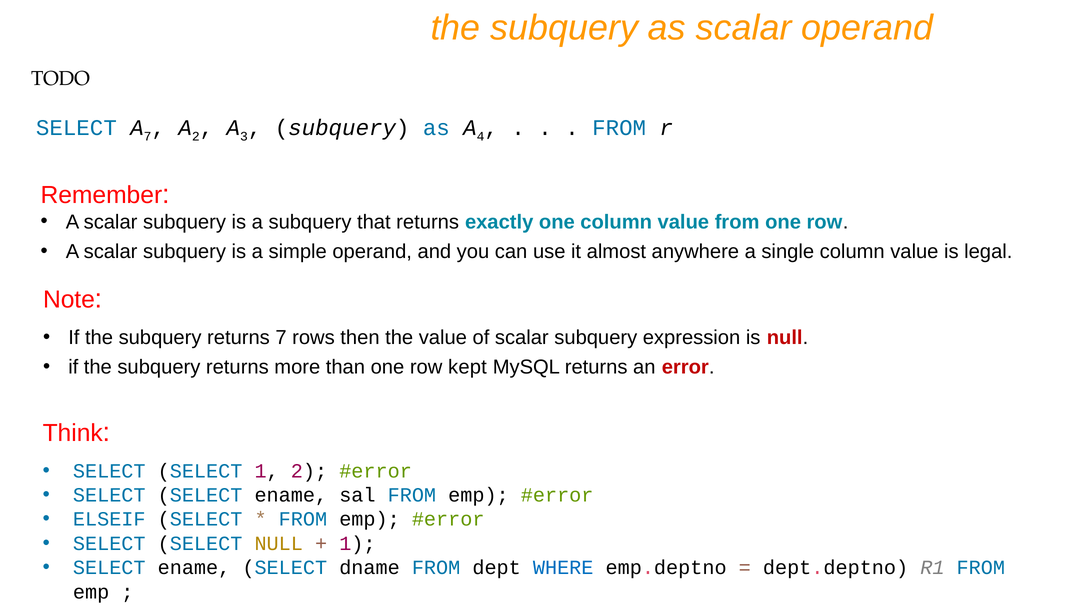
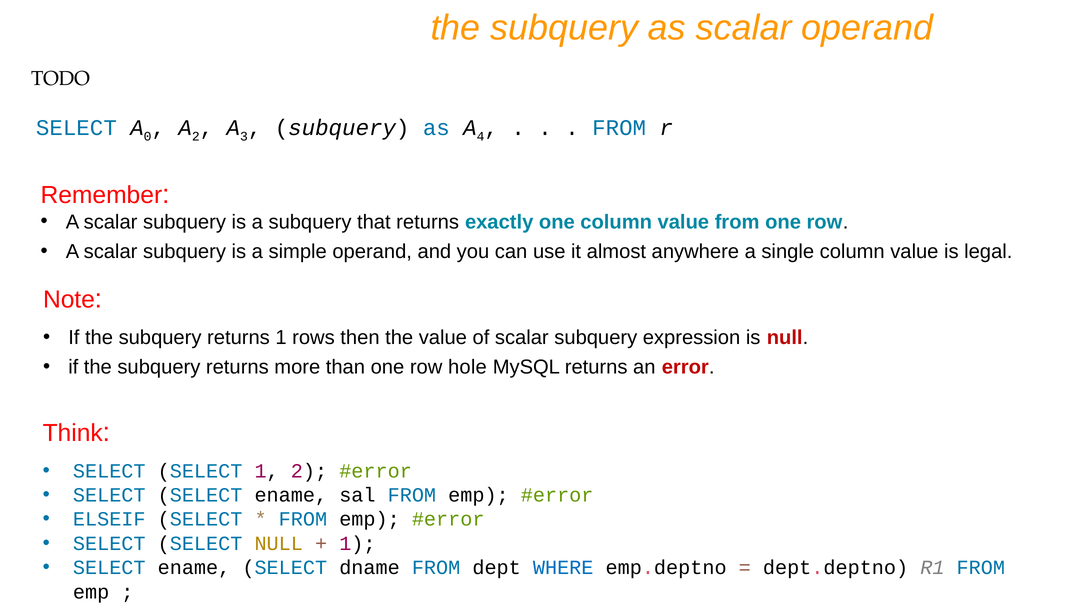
A 7: 7 -> 0
returns 7: 7 -> 1
kept: kept -> hole
